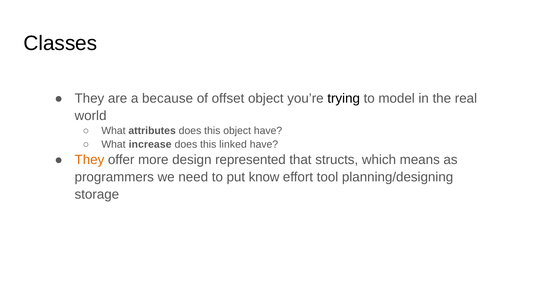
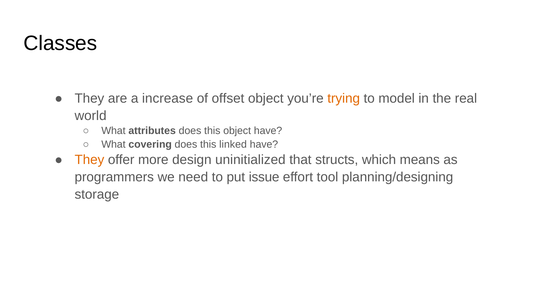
because: because -> increase
trying colour: black -> orange
increase: increase -> covering
represented: represented -> uninitialized
know: know -> issue
